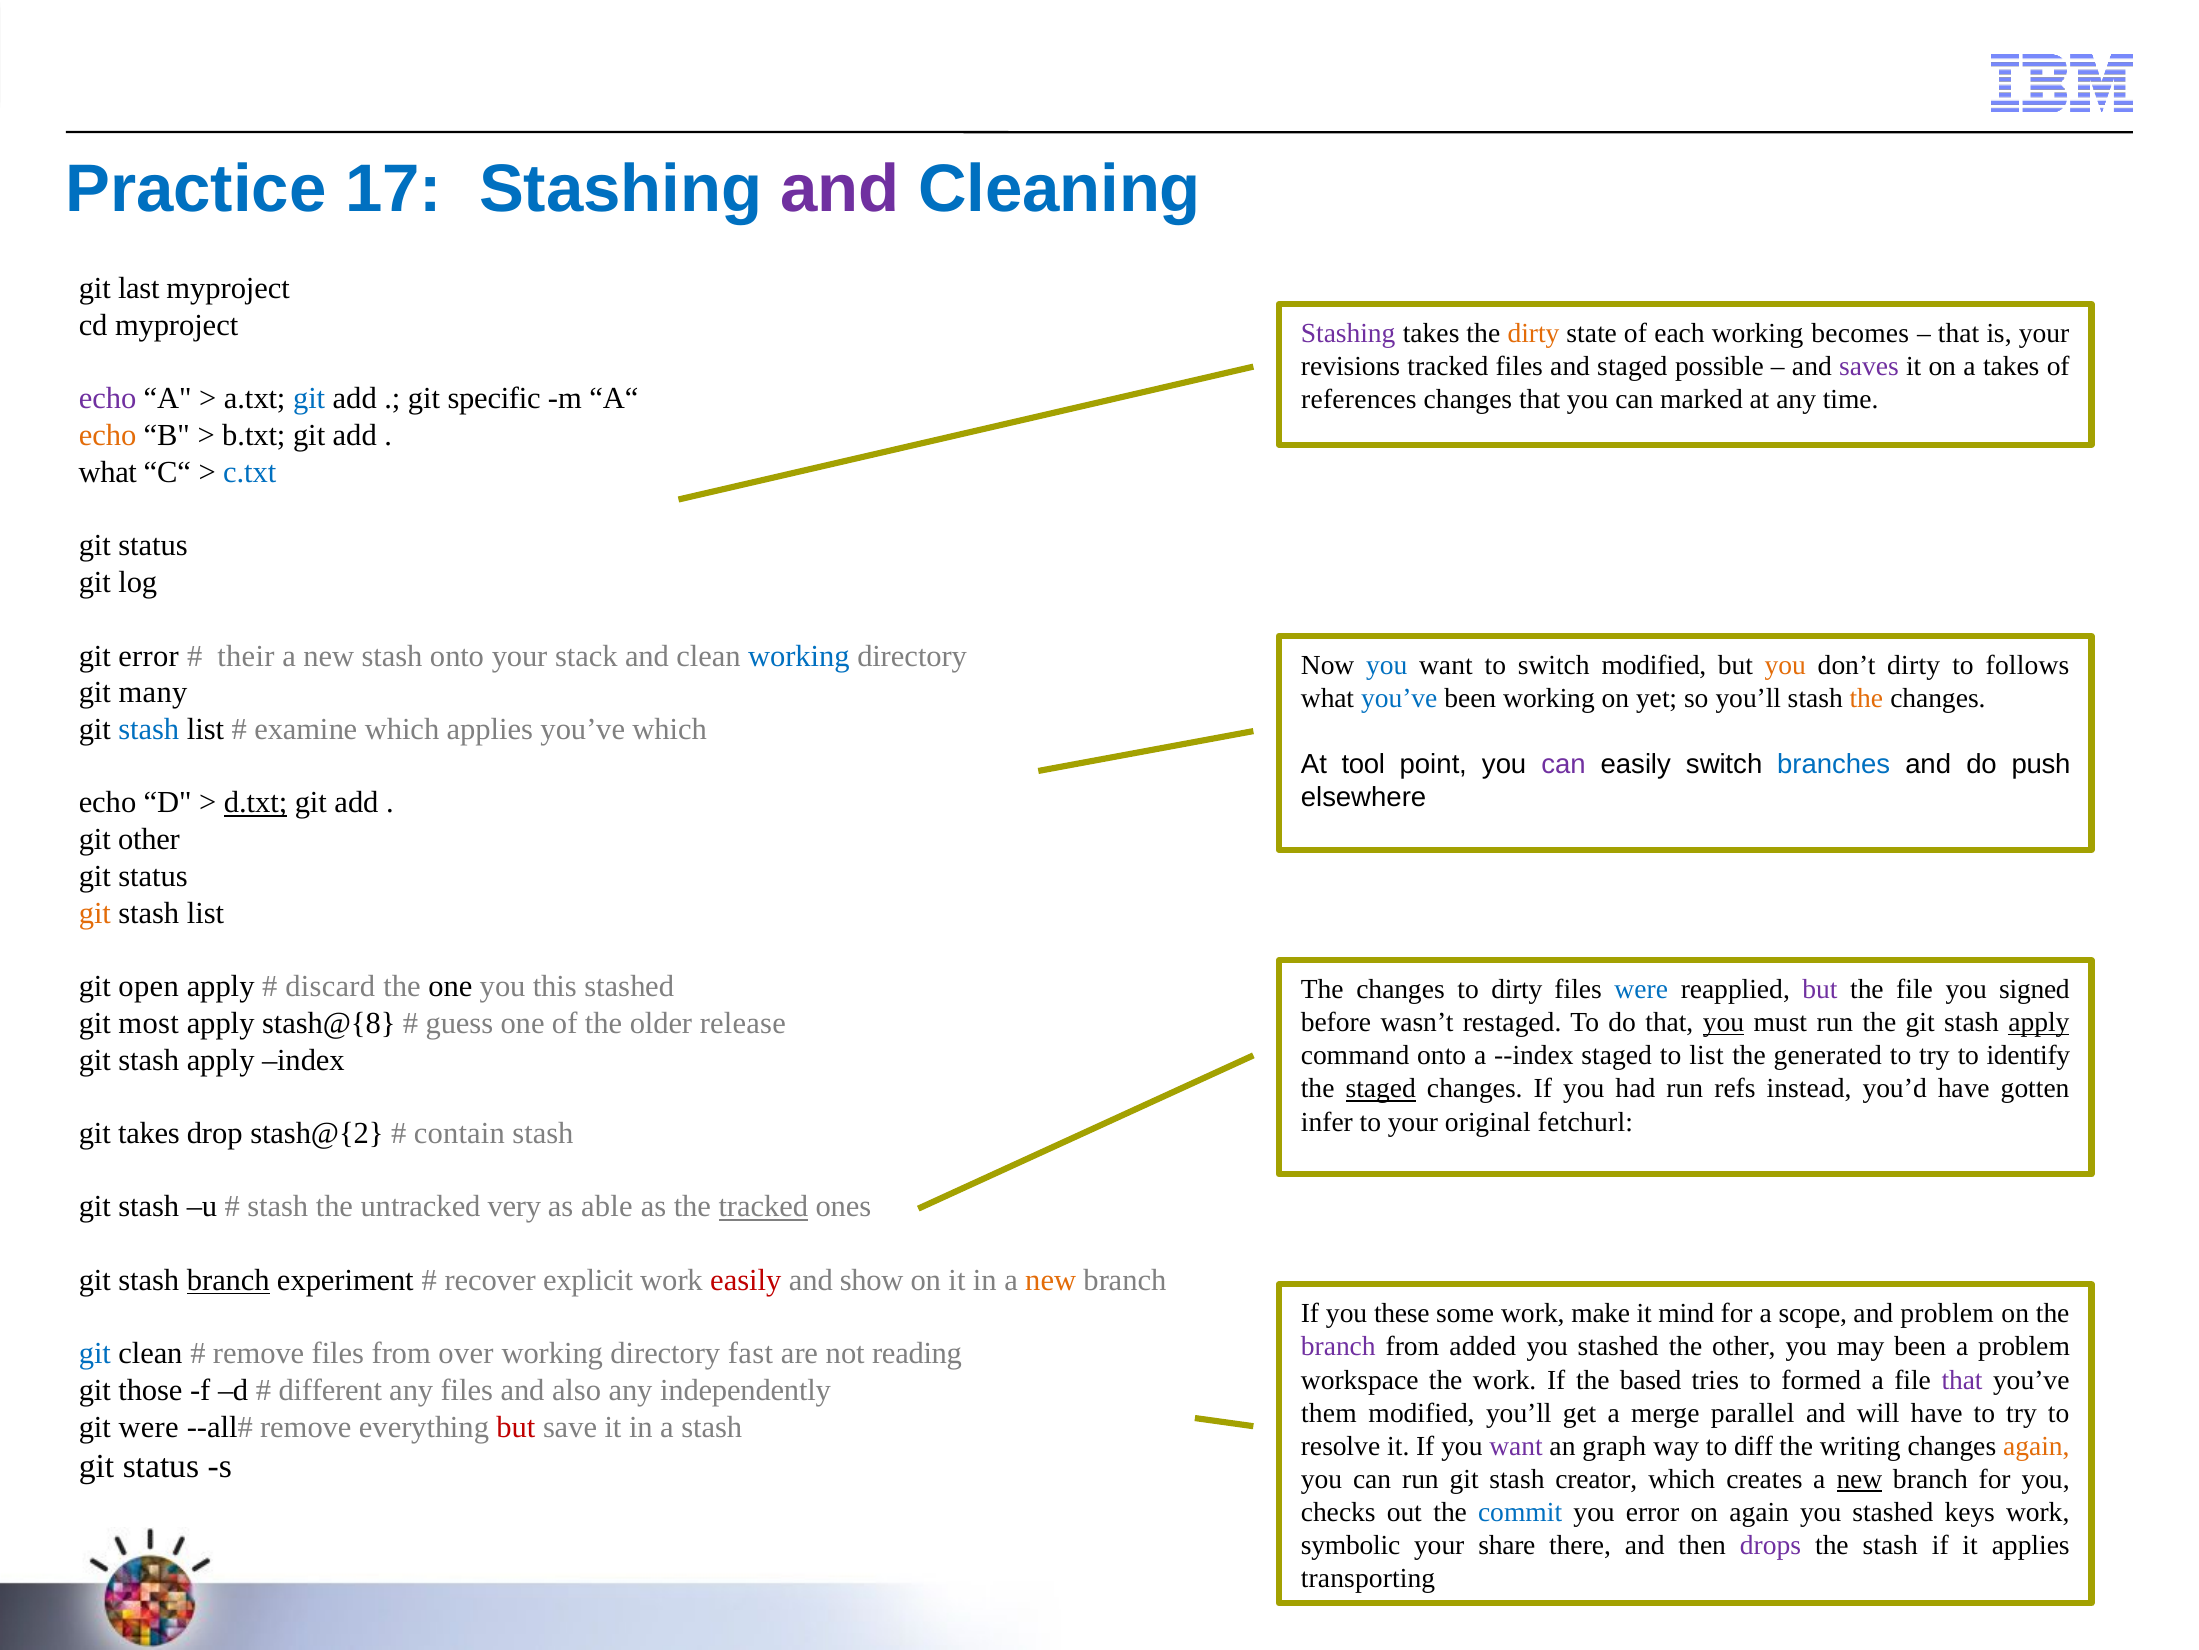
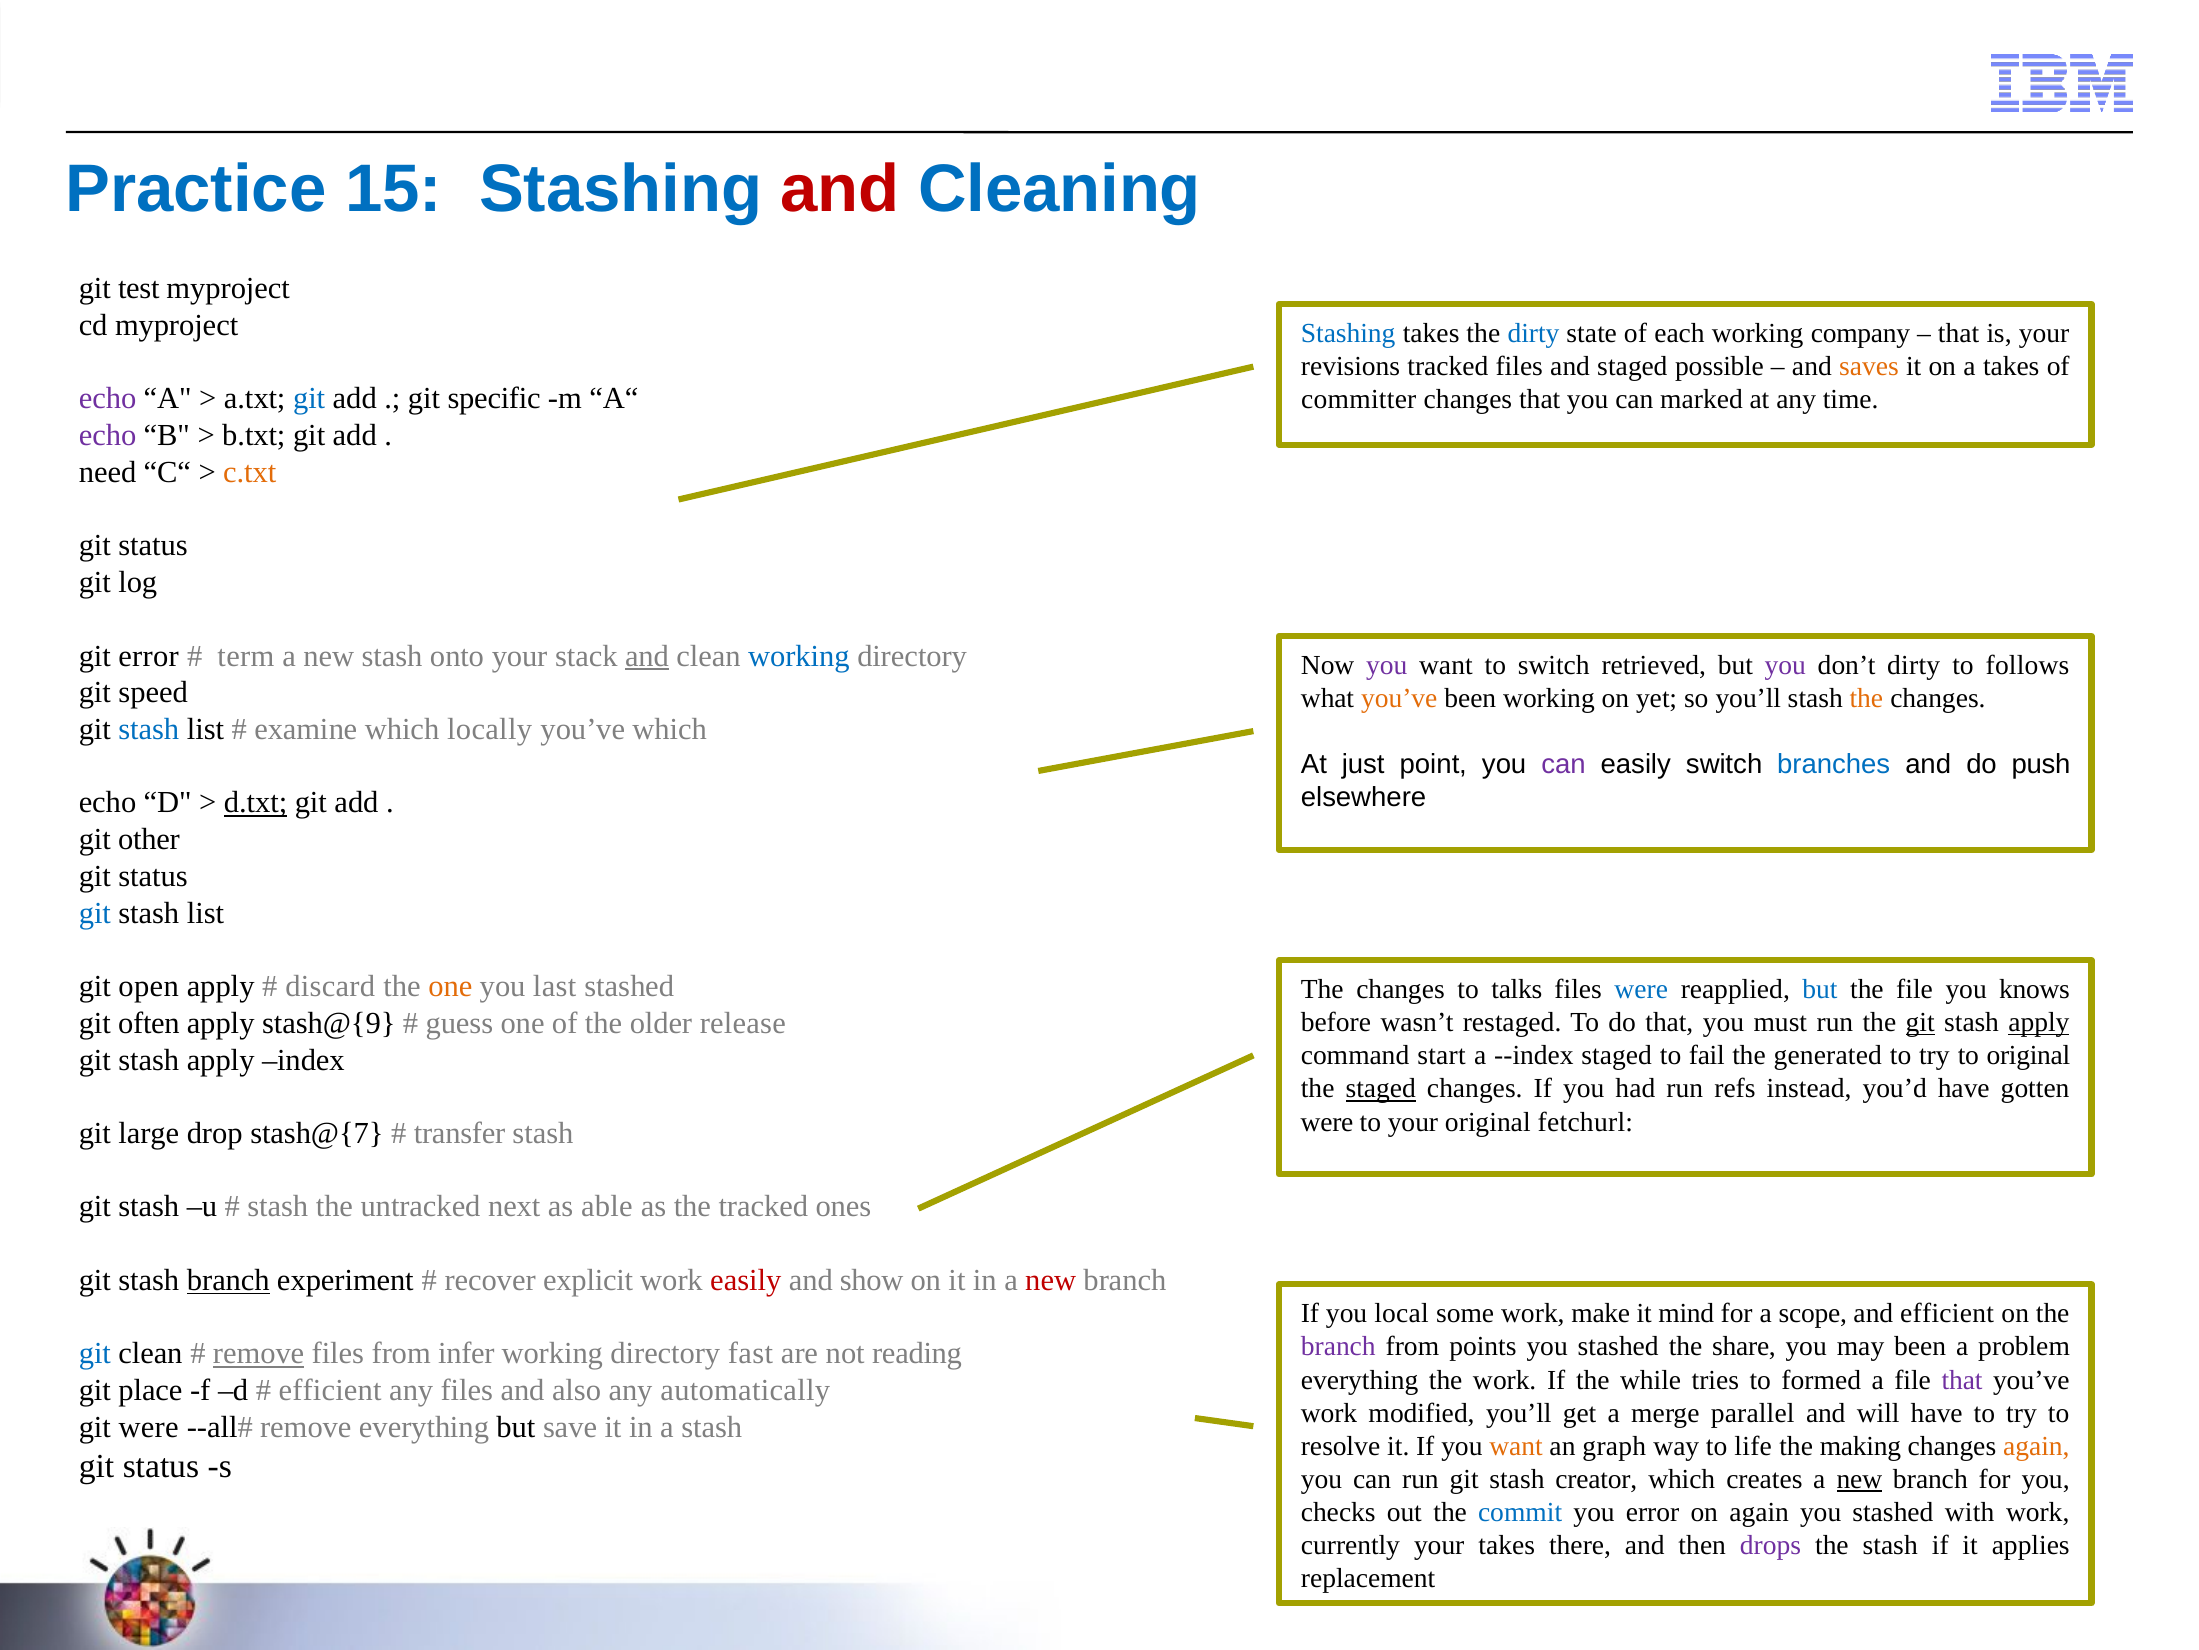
17: 17 -> 15
and at (840, 190) colour: purple -> red
last: last -> test
Stashing at (1348, 333) colour: purple -> blue
dirty at (1533, 333) colour: orange -> blue
becomes: becomes -> company
saves colour: purple -> orange
references: references -> committer
echo at (108, 435) colour: orange -> purple
what at (108, 472): what -> need
c.txt colour: blue -> orange
their: their -> term
and at (647, 656) underline: none -> present
you at (1387, 665) colour: blue -> purple
switch modified: modified -> retrieved
you at (1785, 665) colour: orange -> purple
many: many -> speed
you’ve at (1399, 698) colour: blue -> orange
which applies: applies -> locally
tool: tool -> just
git at (95, 913) colour: orange -> blue
one at (450, 986) colour: black -> orange
this: this -> last
to dirty: dirty -> talks
but at (1820, 989) colour: purple -> blue
signed: signed -> knows
most: most -> often
stash@{8: stash@{8 -> stash@{9
you at (1724, 1022) underline: present -> none
git at (1920, 1022) underline: none -> present
command onto: onto -> start
to list: list -> fail
to identify: identify -> original
infer at (1327, 1121): infer -> were
git takes: takes -> large
stash@{2: stash@{2 -> stash@{7
contain: contain -> transfer
very: very -> next
tracked at (763, 1206) underline: present -> none
new at (1051, 1280) colour: orange -> red
these: these -> local
and problem: problem -> efficient
added: added -> points
the other: other -> share
remove at (259, 1353) underline: none -> present
over: over -> infer
workspace at (1360, 1379): workspace -> everything
based: based -> while
those: those -> place
different at (330, 1390): different -> efficient
independently: independently -> automatically
them at (1329, 1412): them -> work
but at (516, 1427) colour: red -> black
want at (1516, 1445) colour: purple -> orange
diff: diff -> life
writing: writing -> making
keys: keys -> with
symbolic: symbolic -> currently
your share: share -> takes
transporting: transporting -> replacement
